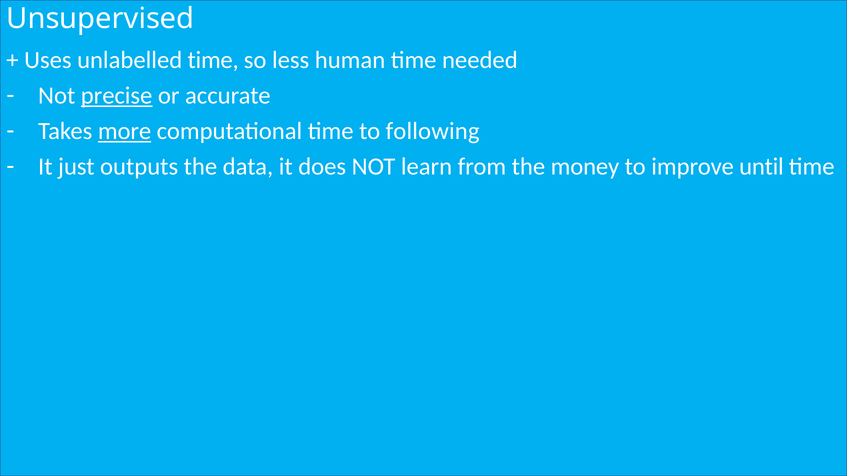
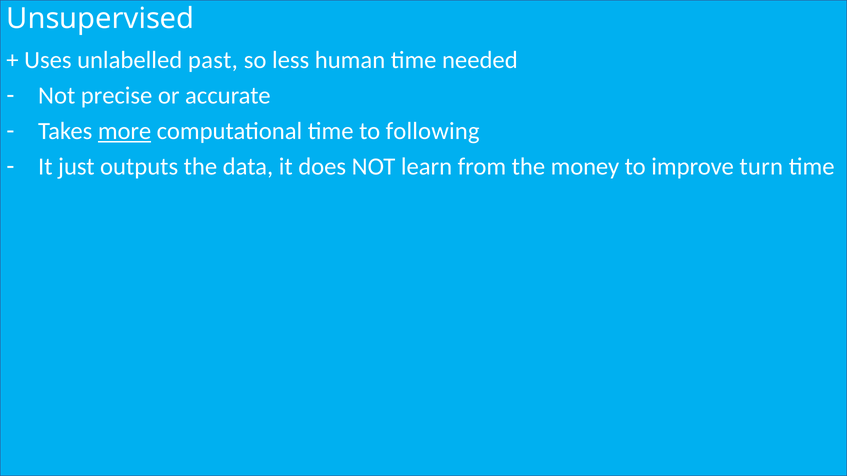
unlabelled time: time -> past
precise underline: present -> none
until: until -> turn
